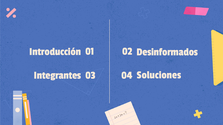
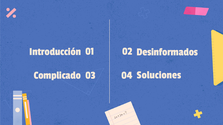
Integrantes: Integrantes -> Complicado
